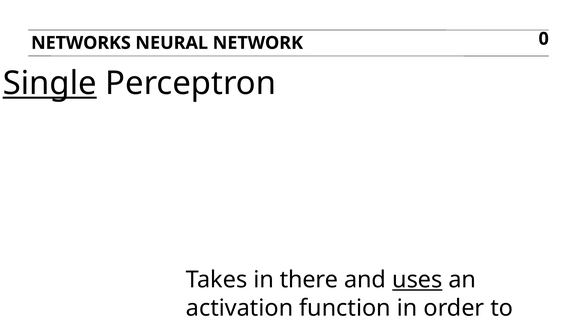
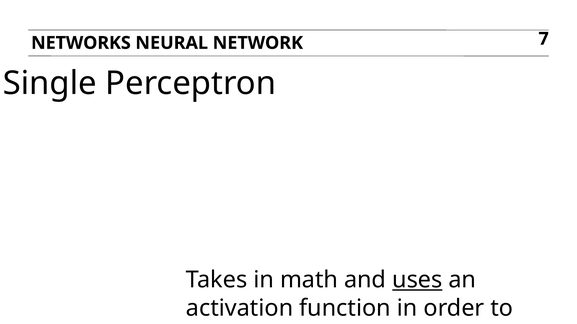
0: 0 -> 7
Single underline: present -> none
there: there -> math
